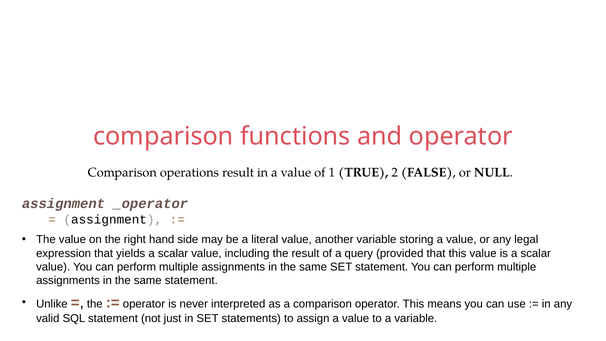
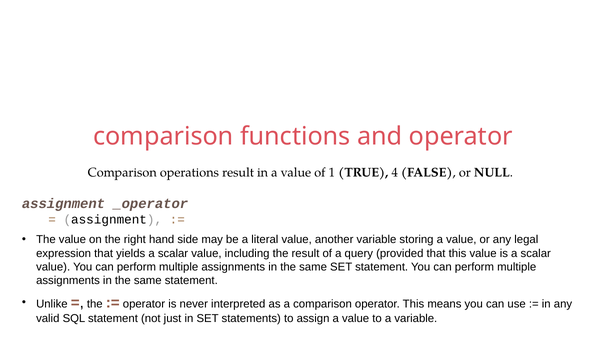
2: 2 -> 4
